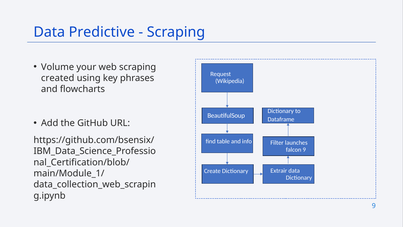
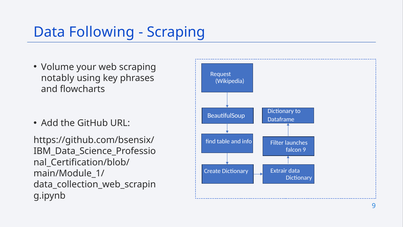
Predictive: Predictive -> Following
created: created -> notably
